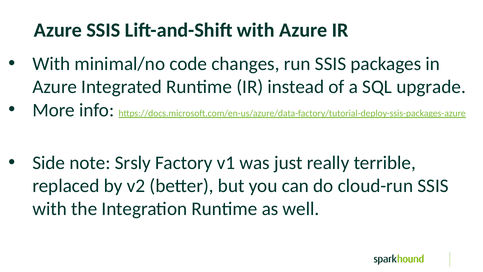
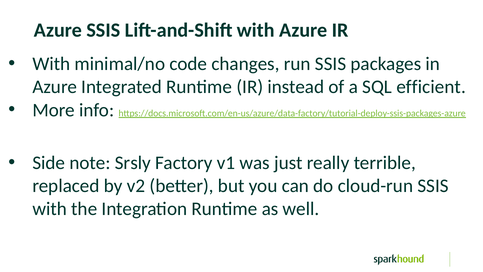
upgrade: upgrade -> efficient
